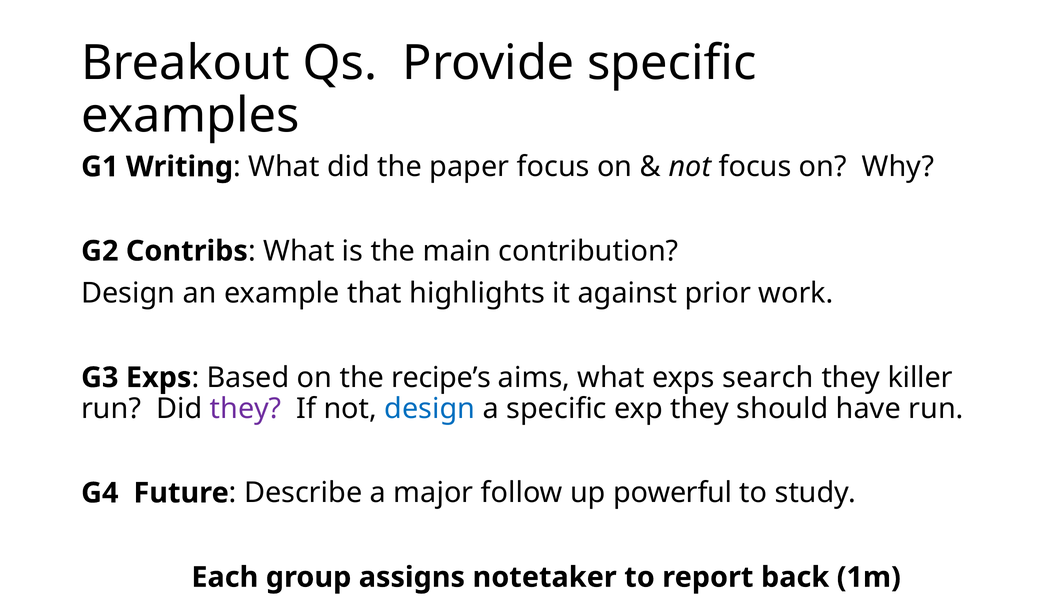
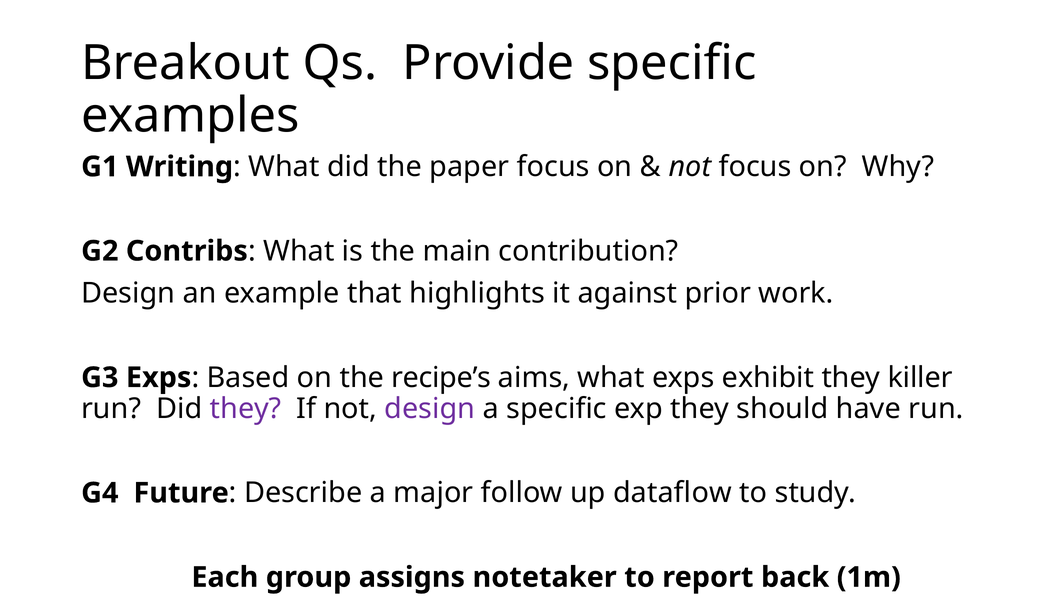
search: search -> exhibit
design at (430, 409) colour: blue -> purple
powerful: powerful -> dataflow
